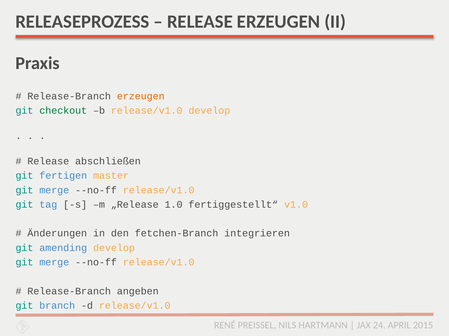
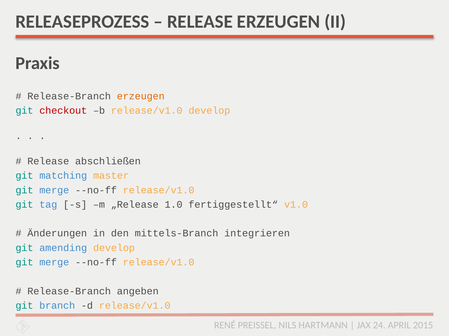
checkout colour: green -> red
fertigen: fertigen -> matching
fetchen-Branch: fetchen-Branch -> mittels-Branch
